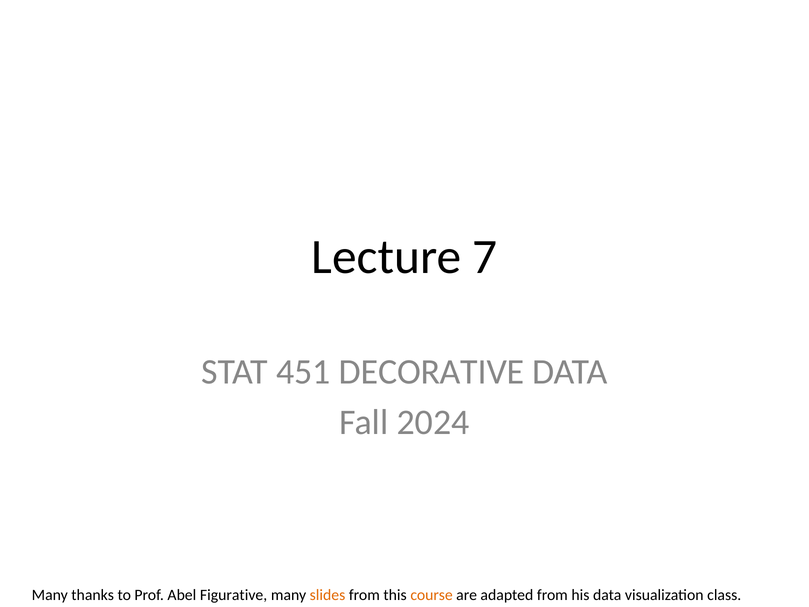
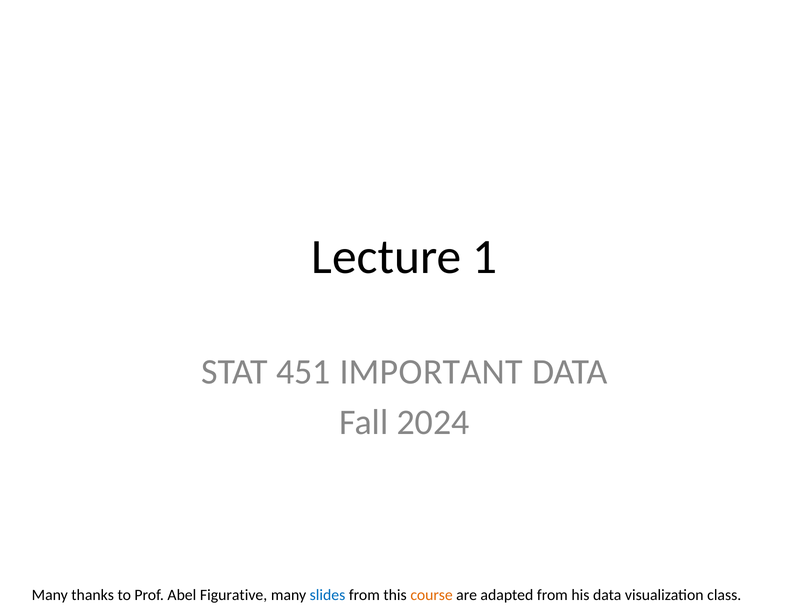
7: 7 -> 1
DECORATIVE: DECORATIVE -> IMPORTANT
slides colour: orange -> blue
